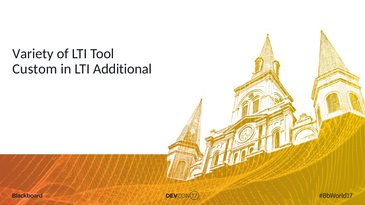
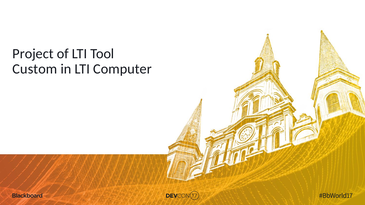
Variety: Variety -> Project
Additional: Additional -> Computer
